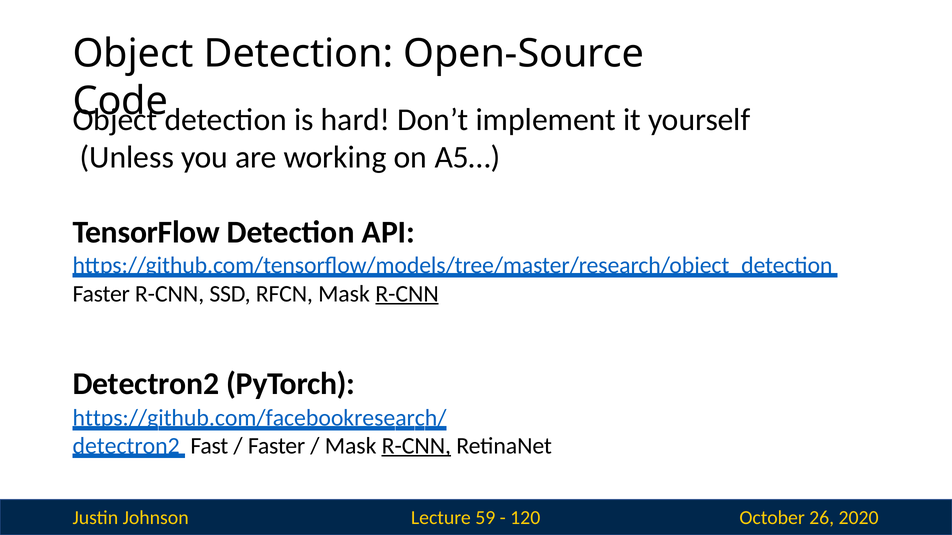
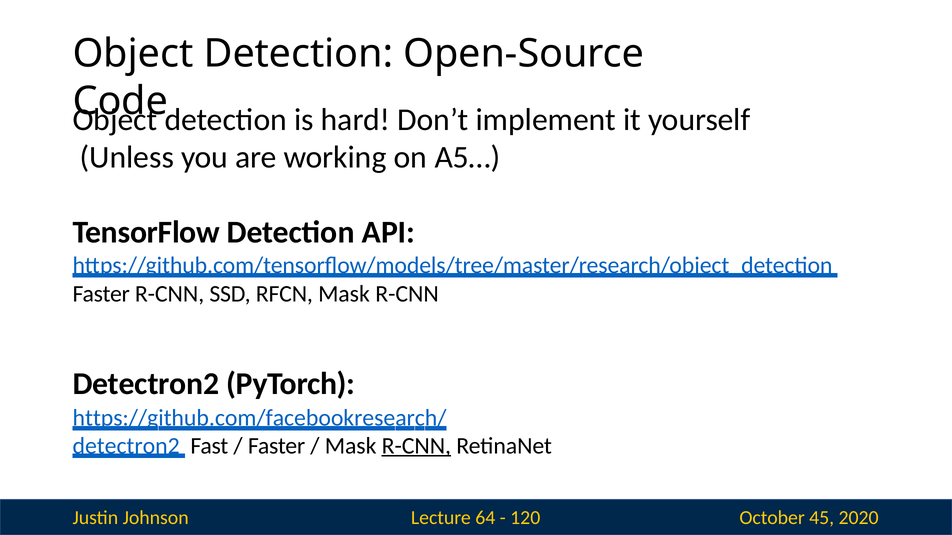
R-CNN at (407, 294) underline: present -> none
59: 59 -> 64
26: 26 -> 45
